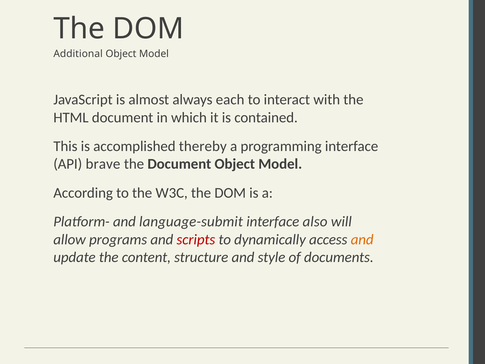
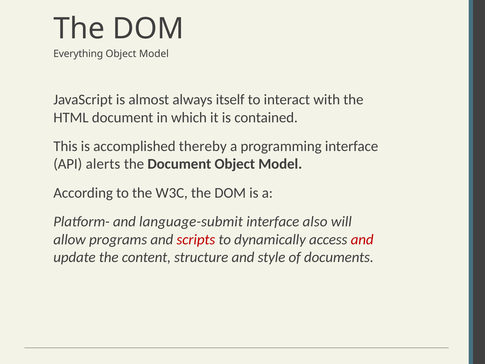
Additional: Additional -> Everything
each: each -> itself
brave: brave -> alerts
and at (362, 239) colour: orange -> red
